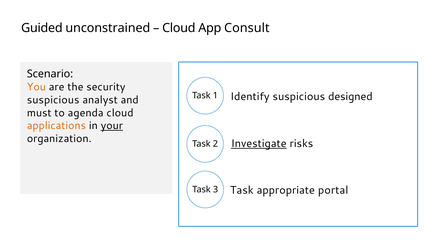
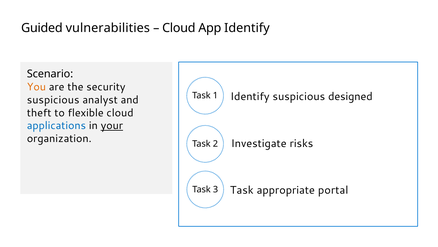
unconstrained: unconstrained -> vulnerabilities
App Consult: Consult -> Identify
must: must -> theft
agenda: agenda -> flexible
applications colour: orange -> blue
Investigate underline: present -> none
